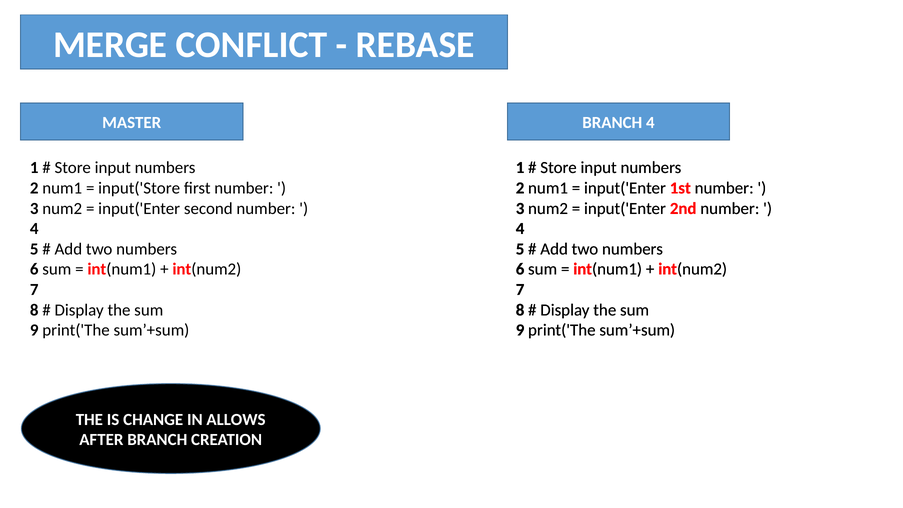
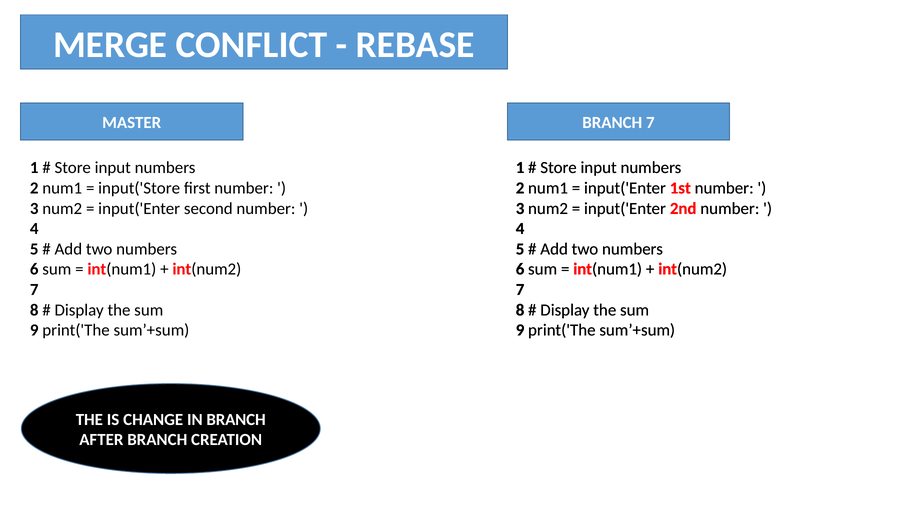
BRANCH 4: 4 -> 7
IN ALLOWS: ALLOWS -> BRANCH
